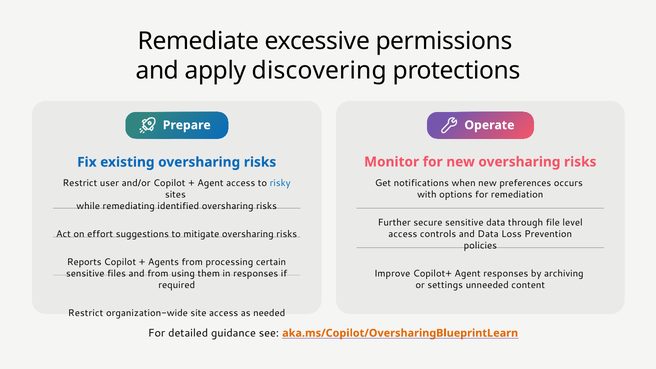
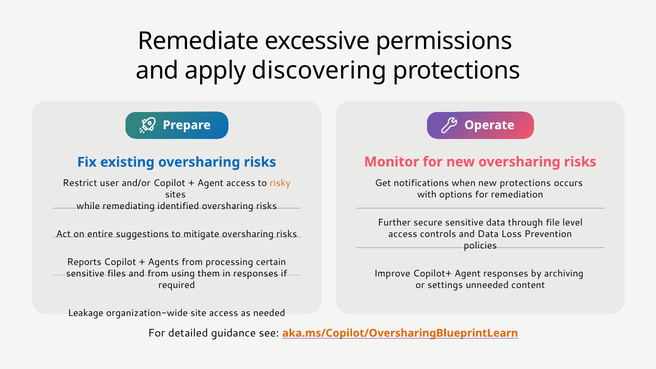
risky colour: blue -> orange
new preferences: preferences -> protections
effort: effort -> entire
Restrict at (86, 313): Restrict -> Leakage
